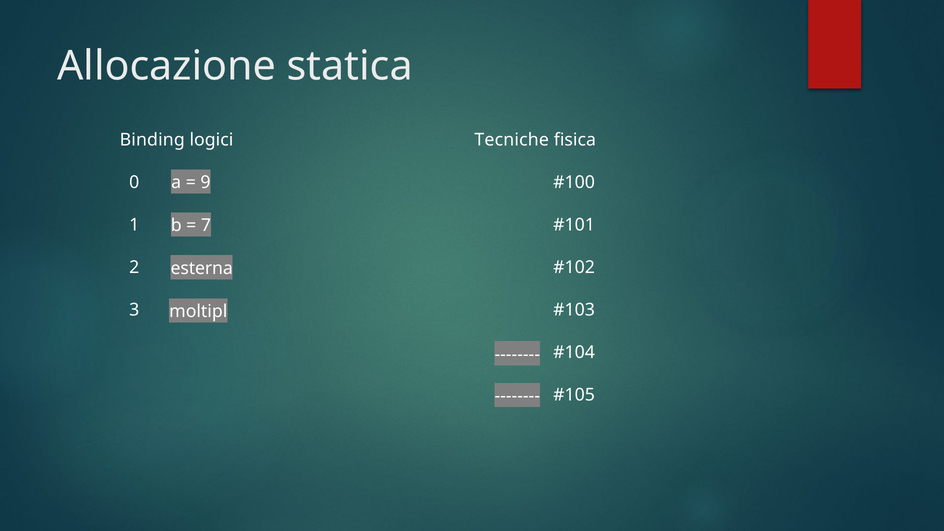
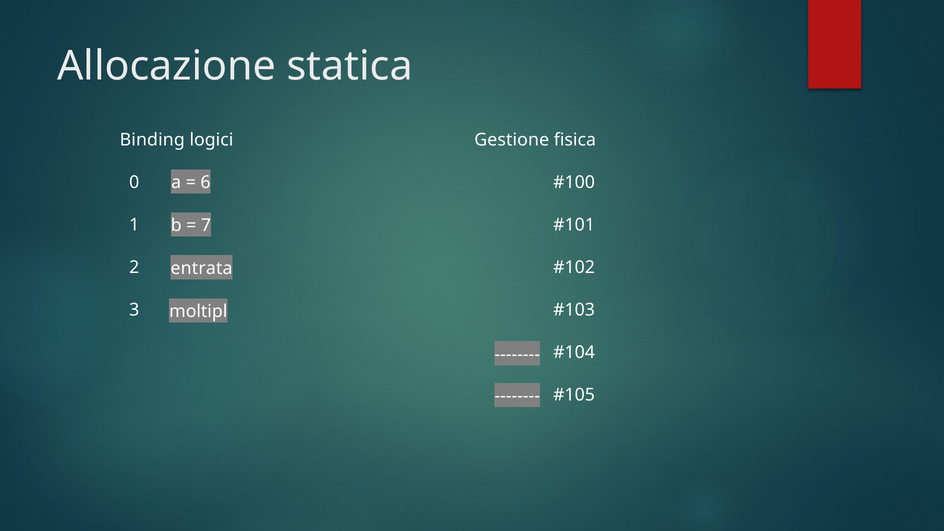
Tecniche: Tecniche -> Gestione
9: 9 -> 6
esterna: esterna -> entrata
